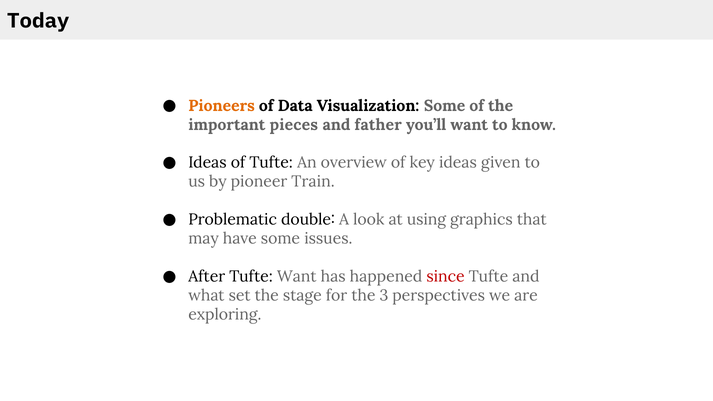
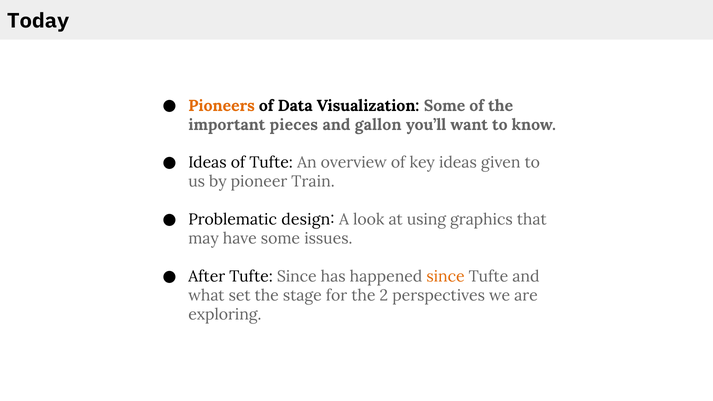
father: father -> gallon
double: double -> design
Tufte Want: Want -> Since
since at (446, 277) colour: red -> orange
3: 3 -> 2
